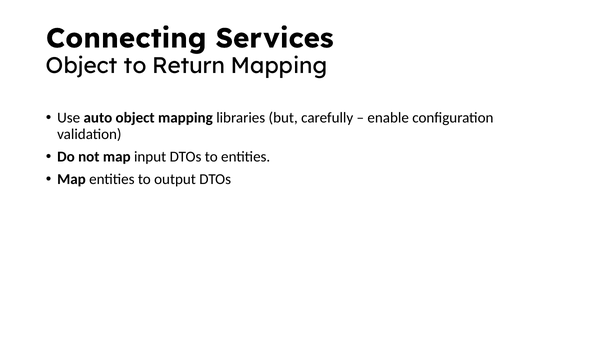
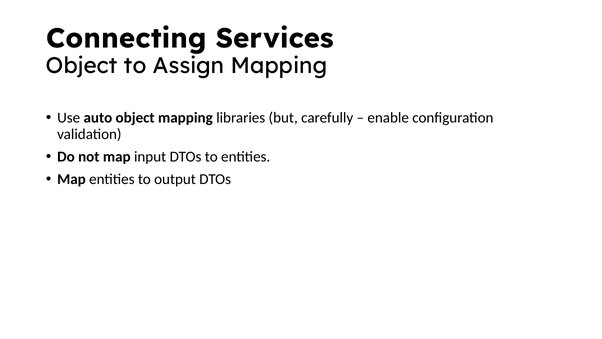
Return: Return -> Assign
